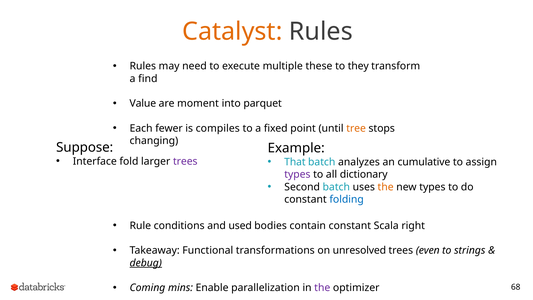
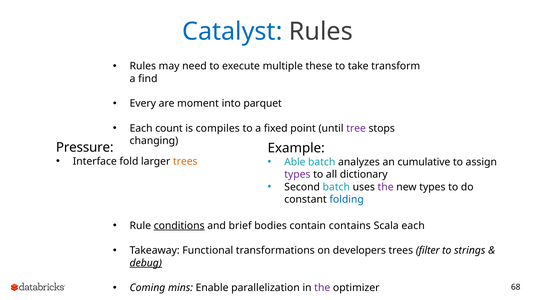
Catalyst colour: orange -> blue
they: they -> take
Value: Value -> Every
fewer: fewer -> count
tree colour: orange -> purple
Suppose: Suppose -> Pressure
trees at (185, 161) colour: purple -> orange
That: That -> Able
the at (386, 187) colour: orange -> purple
conditions underline: none -> present
used: used -> brief
contain constant: constant -> contains
Scala right: right -> each
unresolved: unresolved -> developers
even: even -> filter
